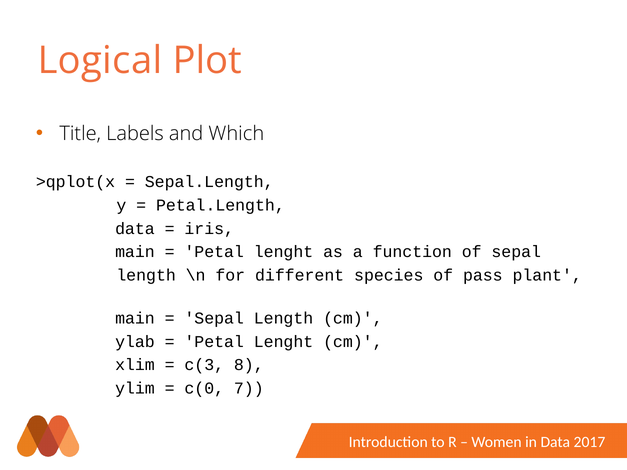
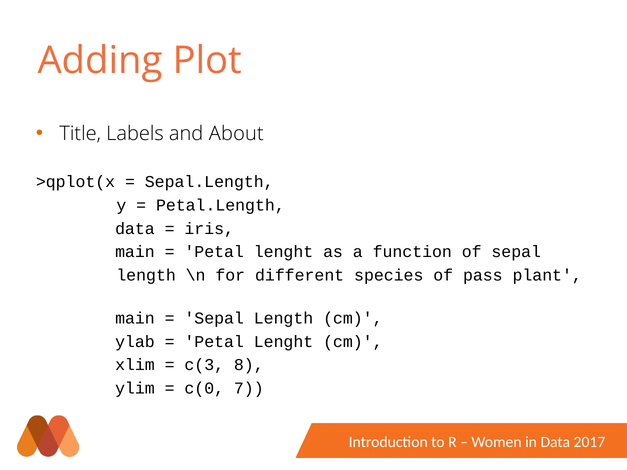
Logical: Logical -> Adding
Which: Which -> About
